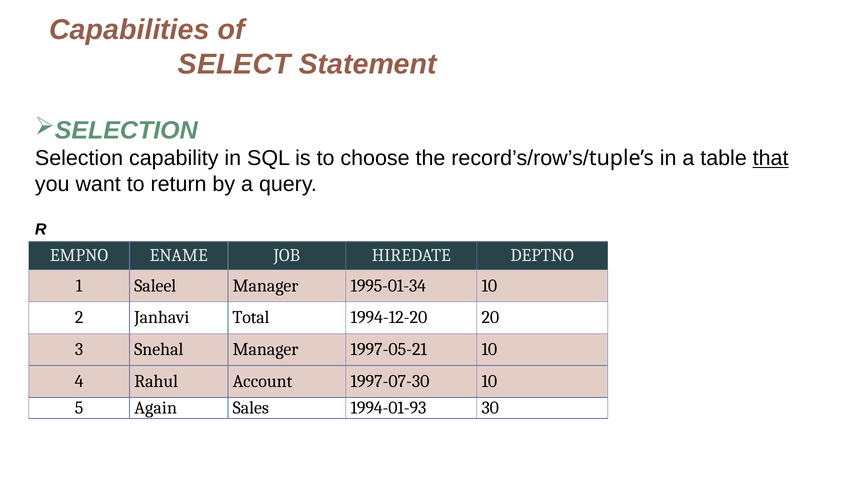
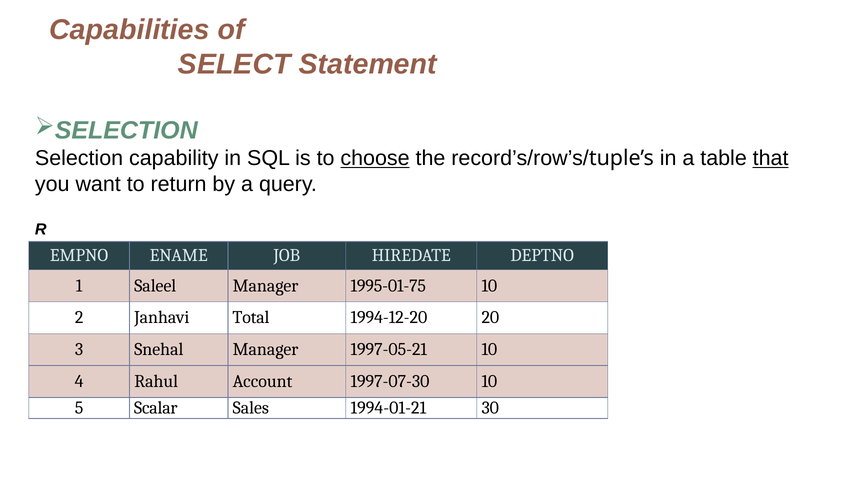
choose underline: none -> present
1995-01-34: 1995-01-34 -> 1995-01-75
Again: Again -> Scalar
1994-01-93: 1994-01-93 -> 1994-01-21
